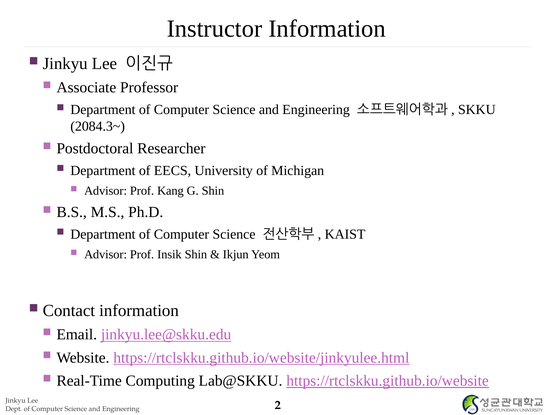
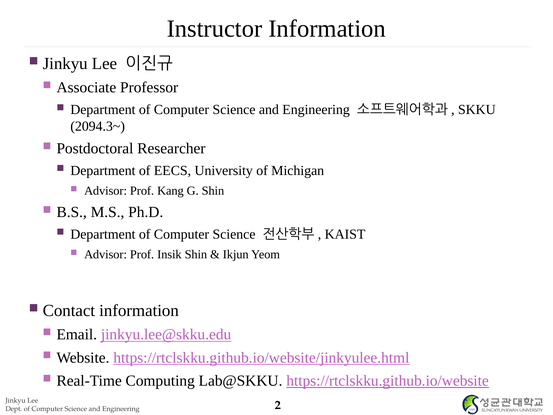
2084.3~: 2084.3~ -> 2094.3~
